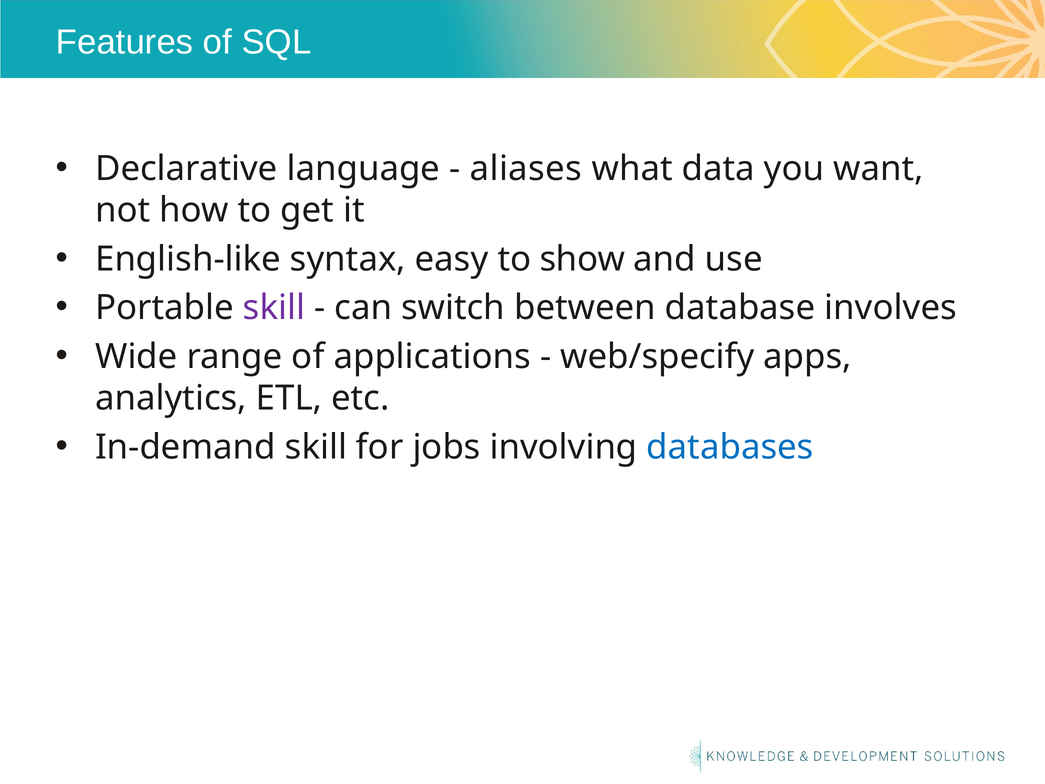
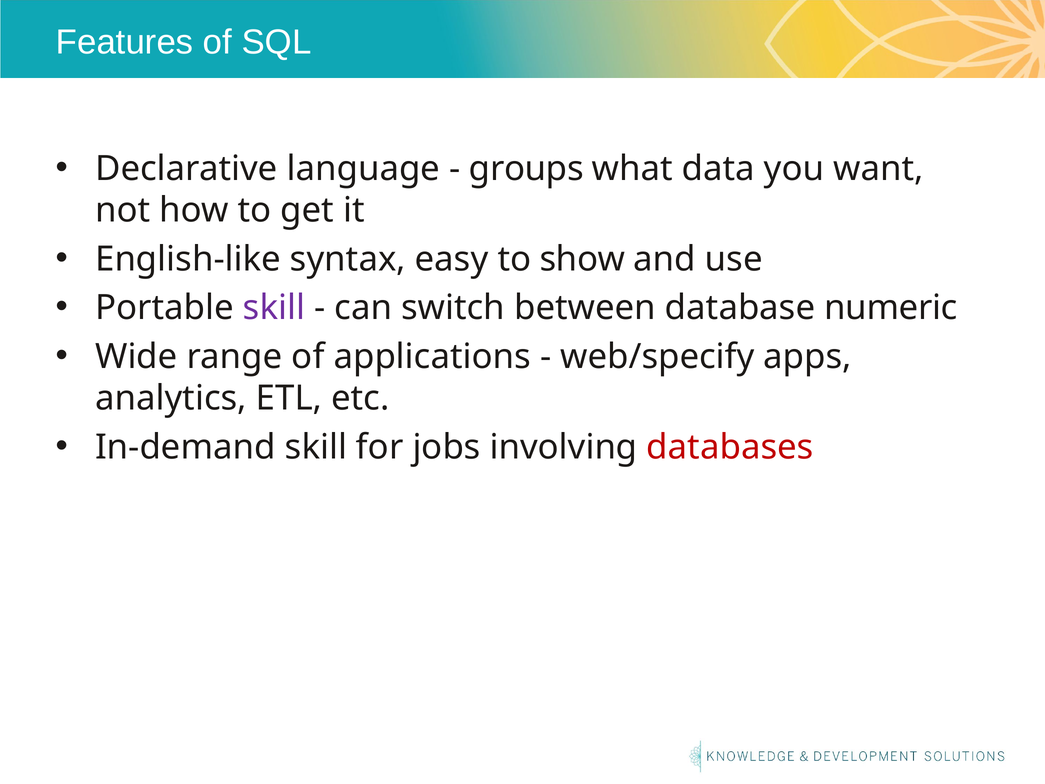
aliases: aliases -> groups
involves: involves -> numeric
databases colour: blue -> red
